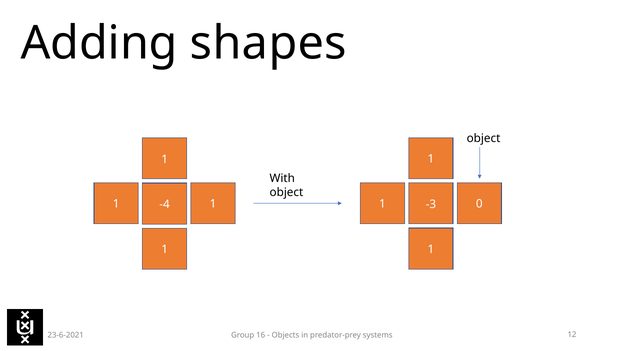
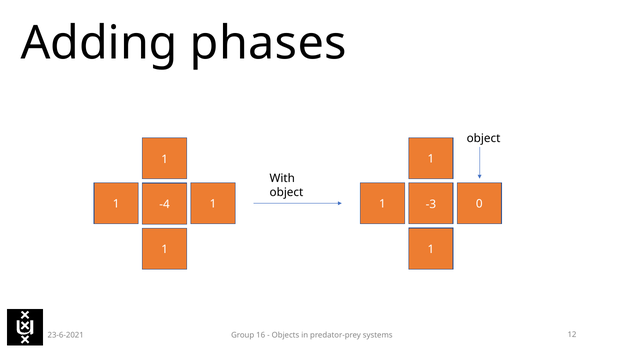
shapes: shapes -> phases
